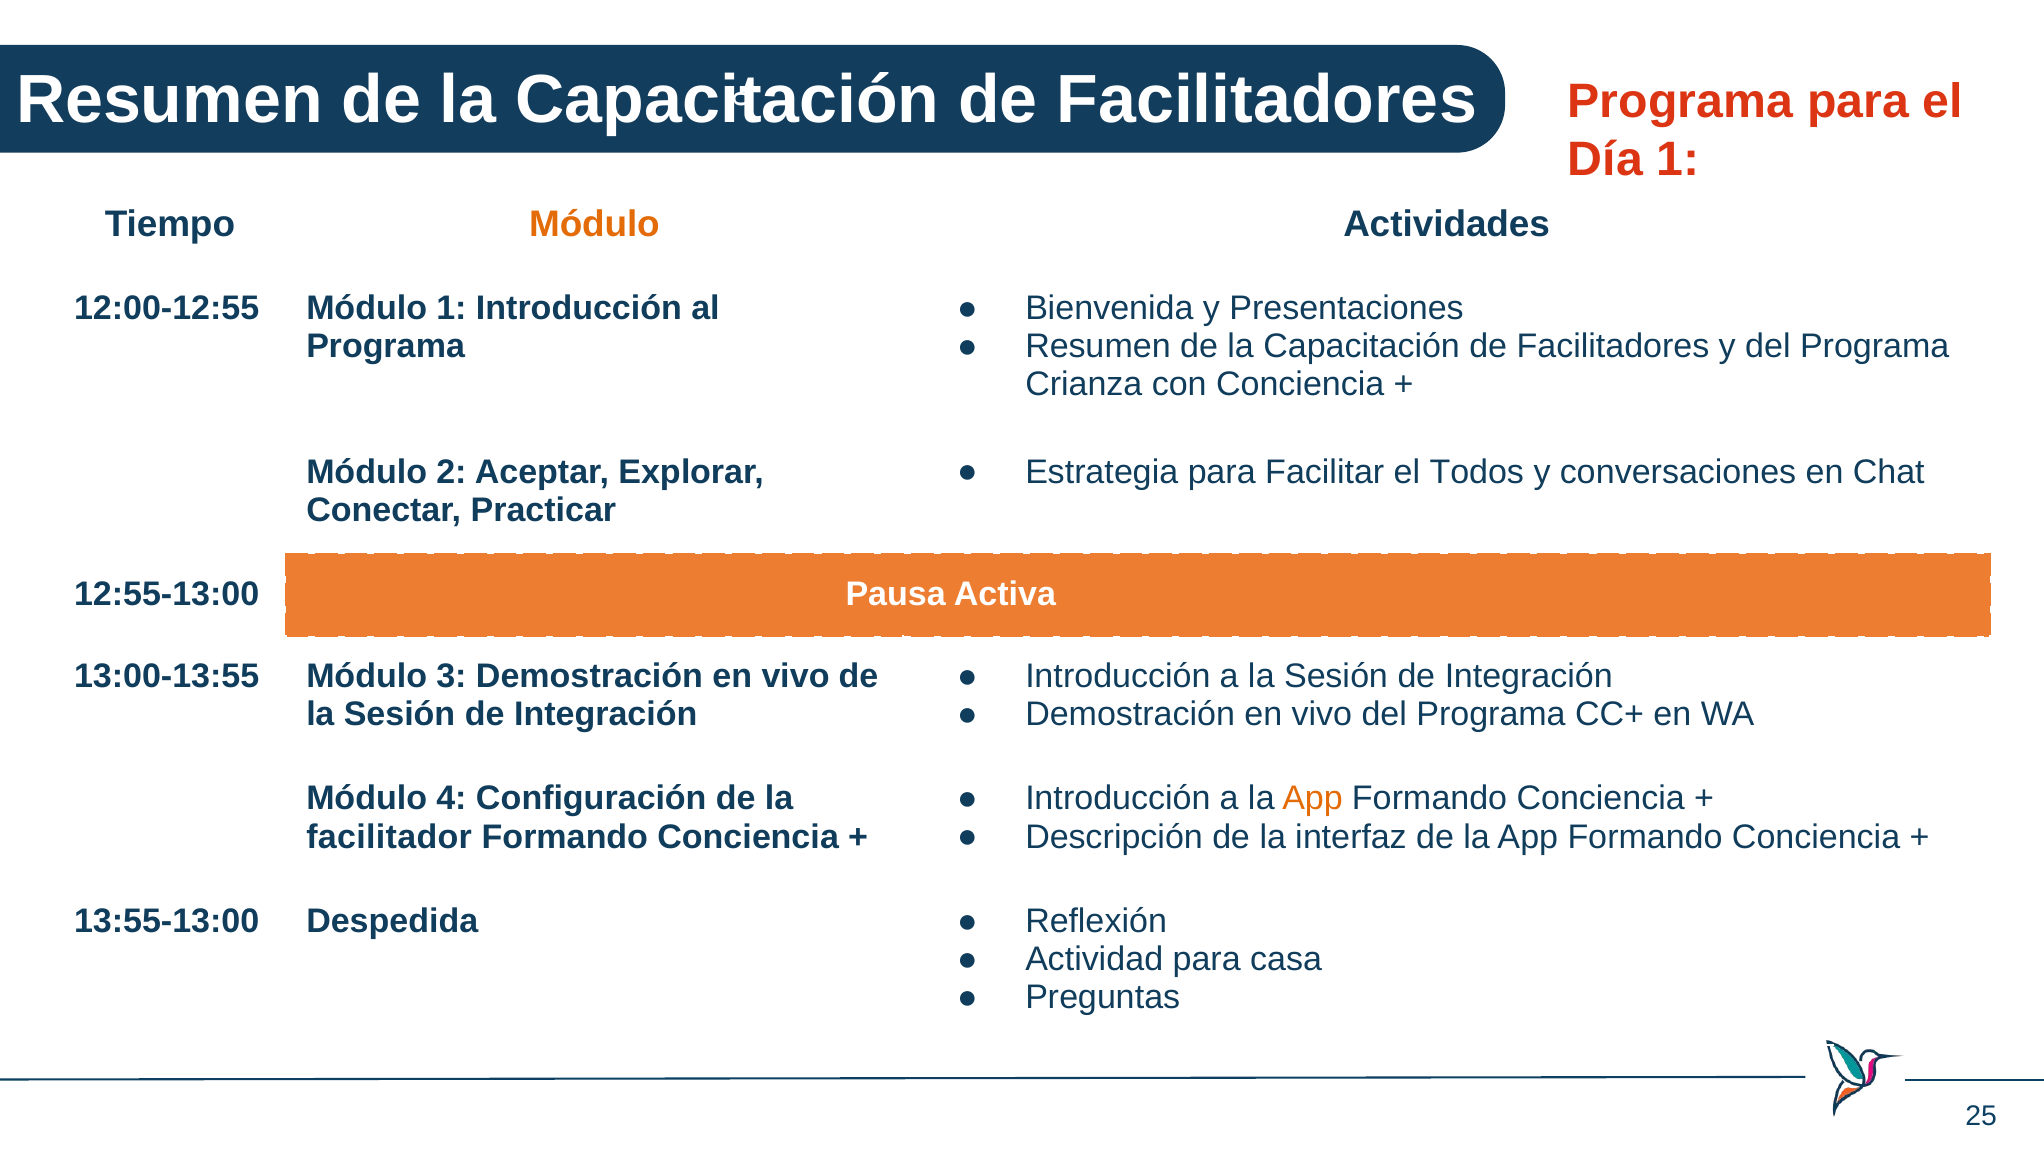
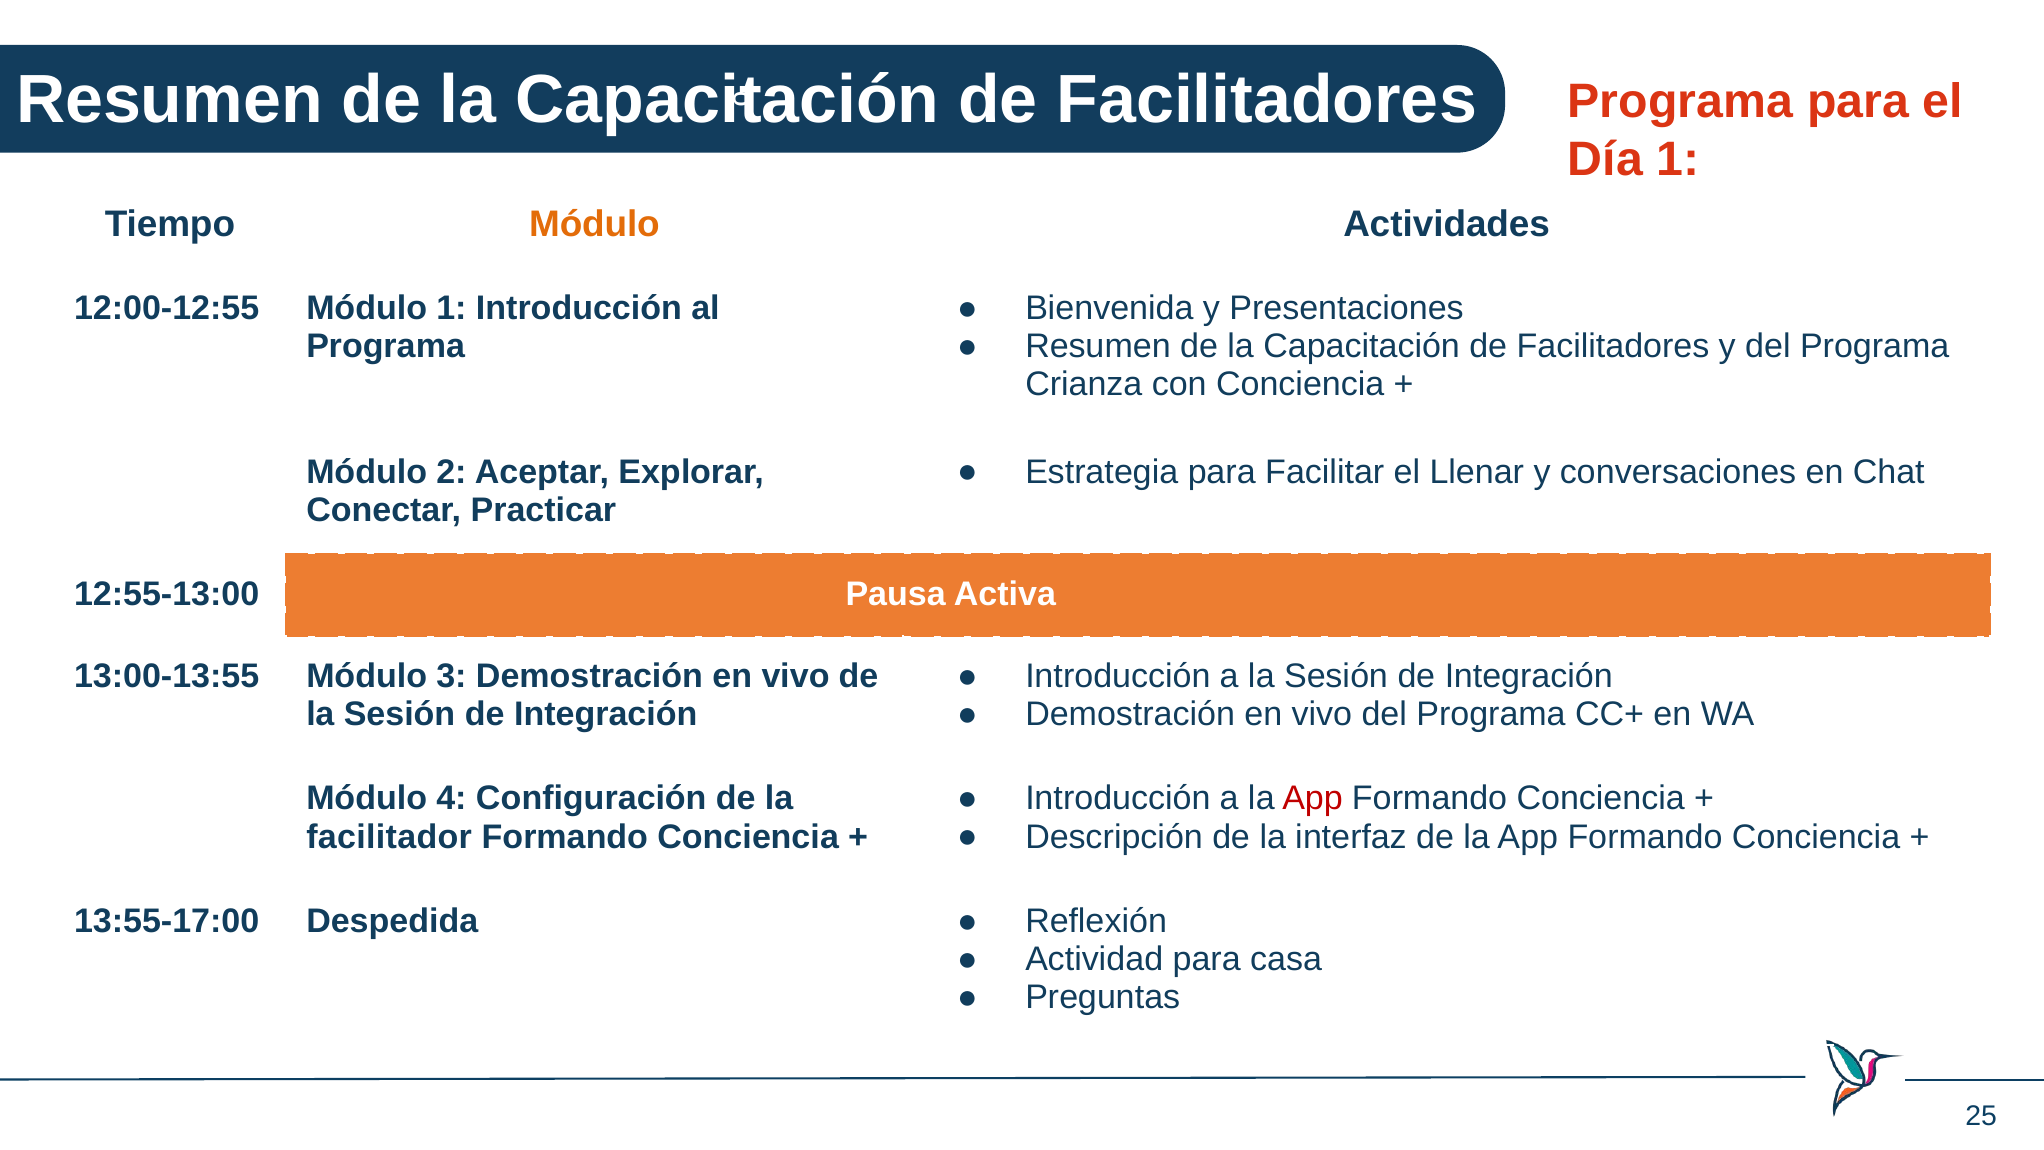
Todos: Todos -> Llenar
App at (1313, 799) colour: orange -> red
13:55-13:00: 13:55-13:00 -> 13:55-17:00
